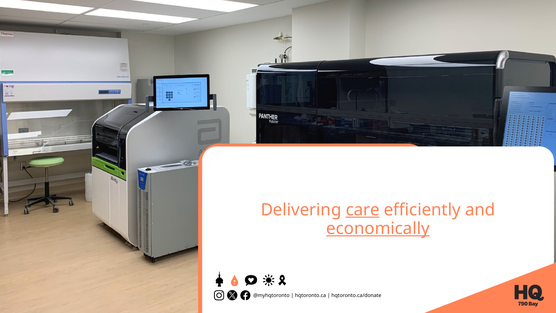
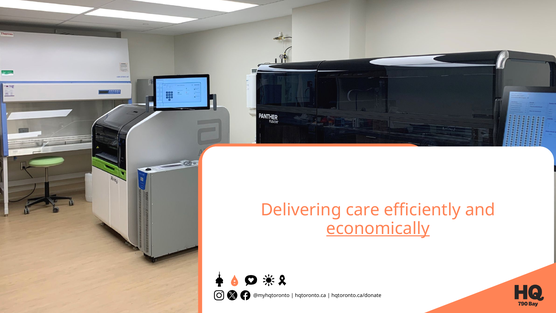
care underline: present -> none
